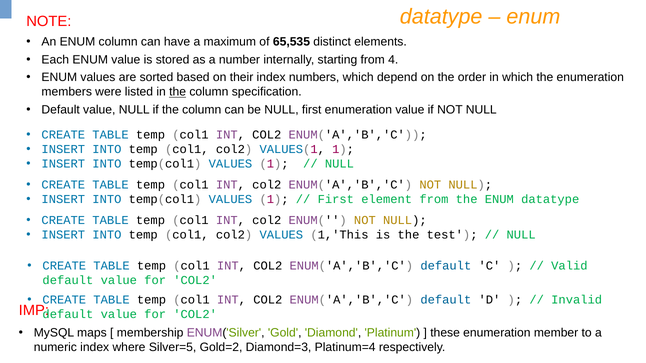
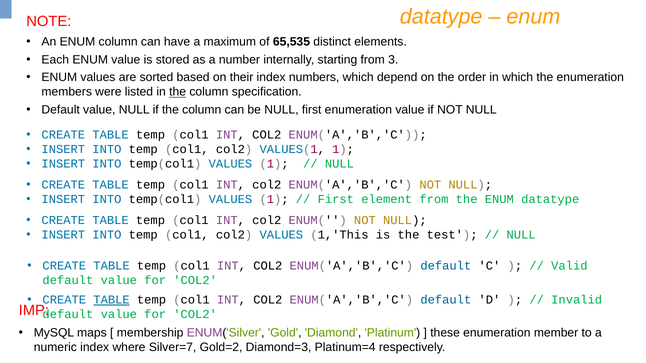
4: 4 -> 3
TABLE at (112, 300) underline: none -> present
Silver=5: Silver=5 -> Silver=7
